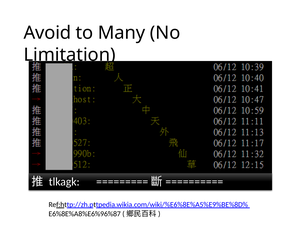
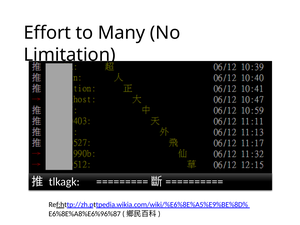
Avoid: Avoid -> Effort
